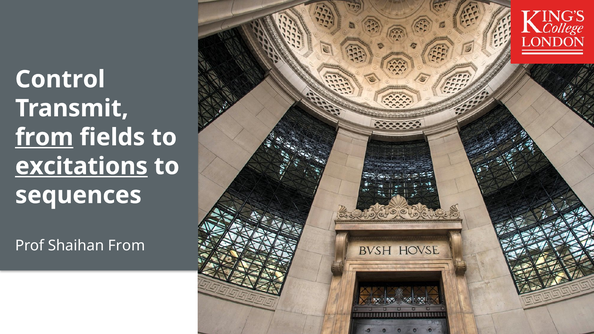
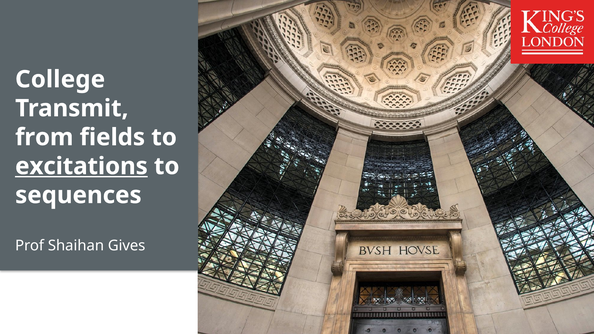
Control: Control -> College
from at (44, 137) underline: present -> none
Shaihan From: From -> Gives
